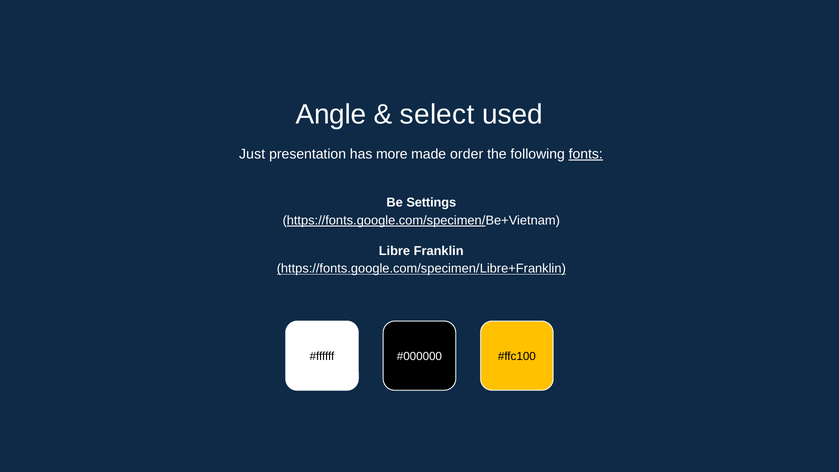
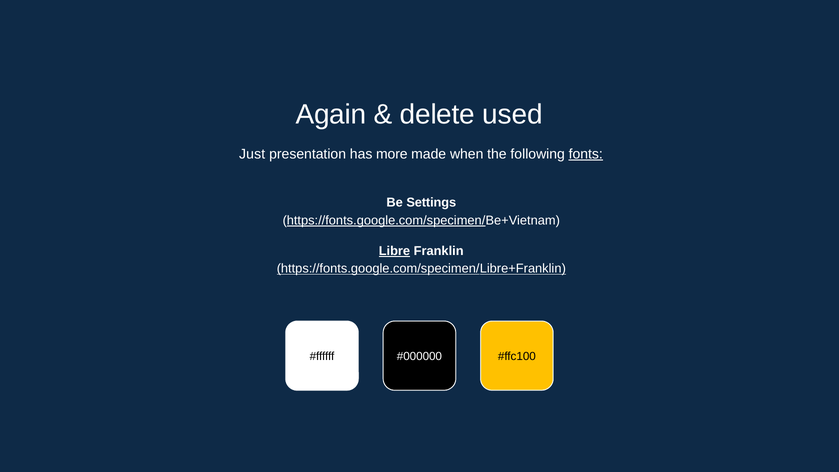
Angle: Angle -> Again
select: select -> delete
order: order -> when
Libre underline: none -> present
